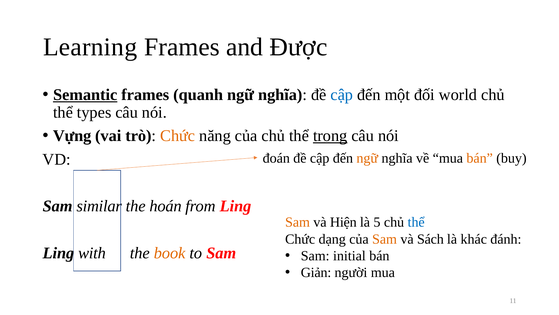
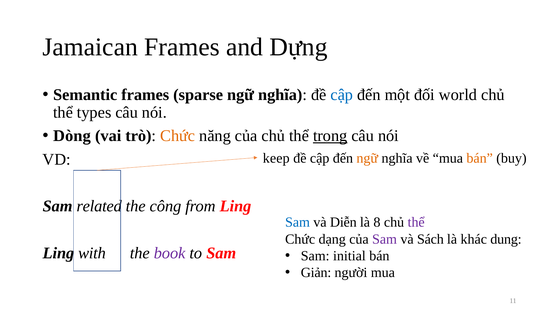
Learning: Learning -> Jamaican
Được: Được -> Dựng
Semantic underline: present -> none
quanh: quanh -> sparse
Vựng: Vựng -> Dòng
đoán: đoán -> keep
similar: similar -> related
hoán: hoán -> công
Sam at (298, 222) colour: orange -> blue
Hiện: Hiện -> Diễn
5: 5 -> 8
thể at (416, 222) colour: blue -> purple
Sam at (385, 239) colour: orange -> purple
đánh: đánh -> dung
book colour: orange -> purple
